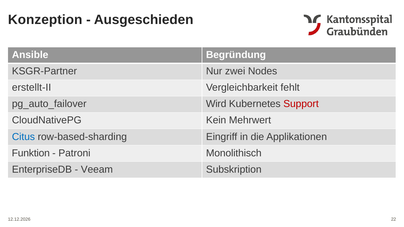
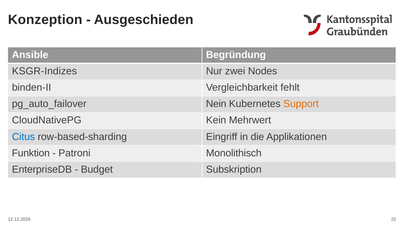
KSGR-Partner: KSGR-Partner -> KSGR-Indizes
erstellt-II: erstellt-II -> binden-II
Wird: Wird -> Nein
Support colour: red -> orange
Veeam: Veeam -> Budget
